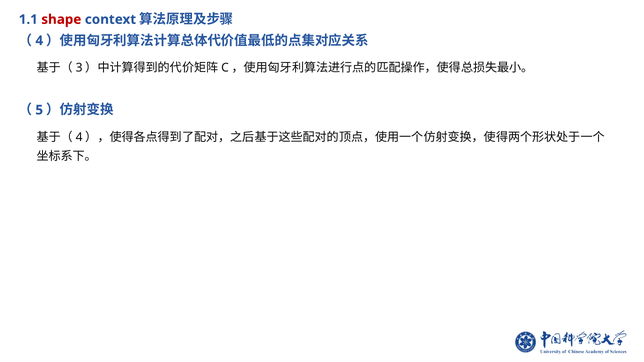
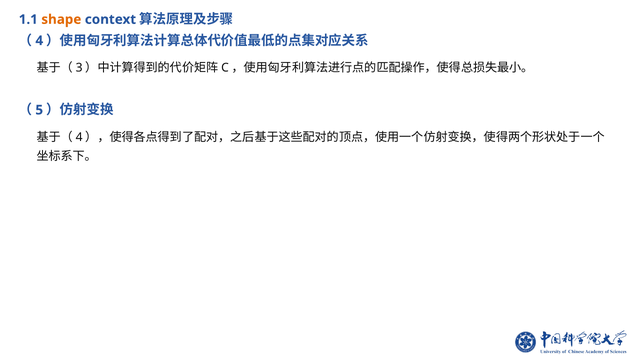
shape colour: red -> orange
